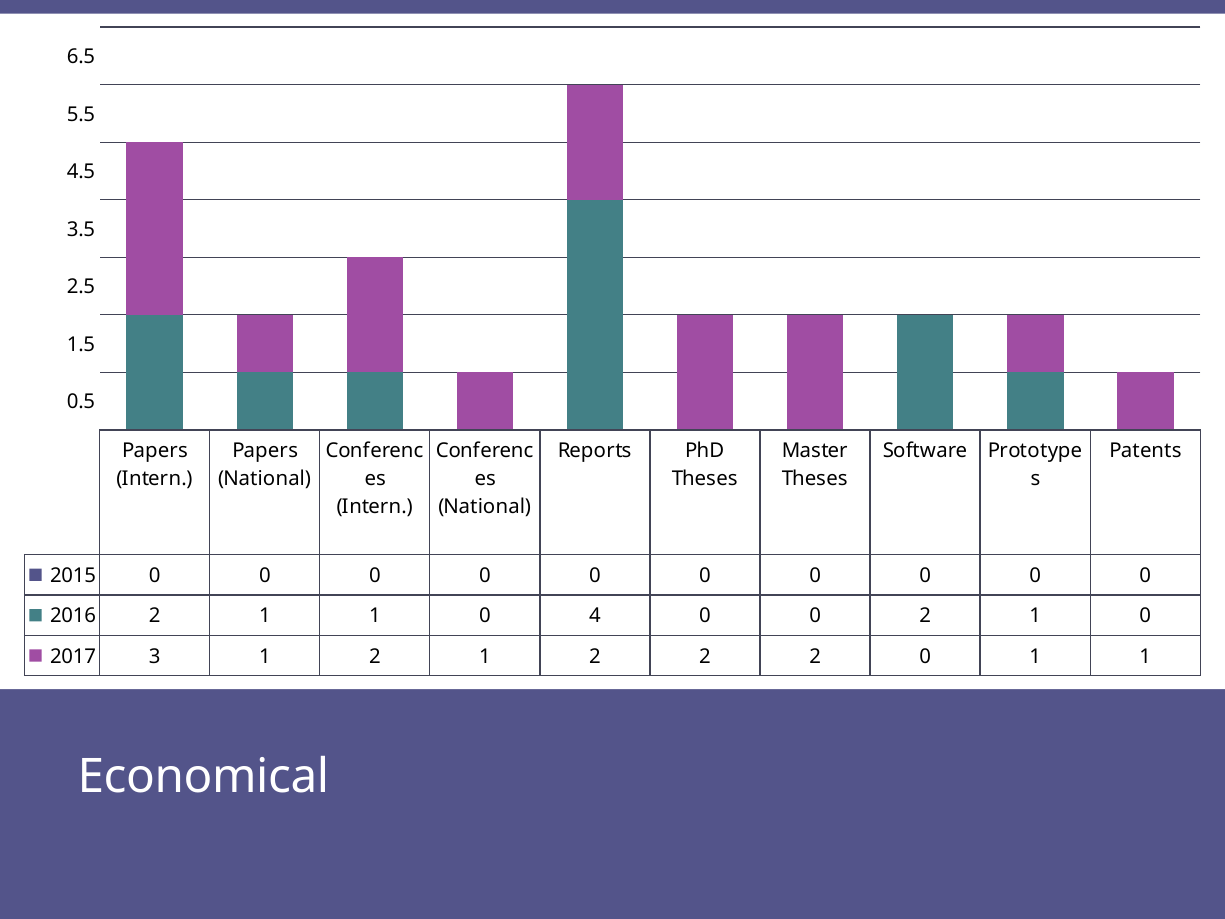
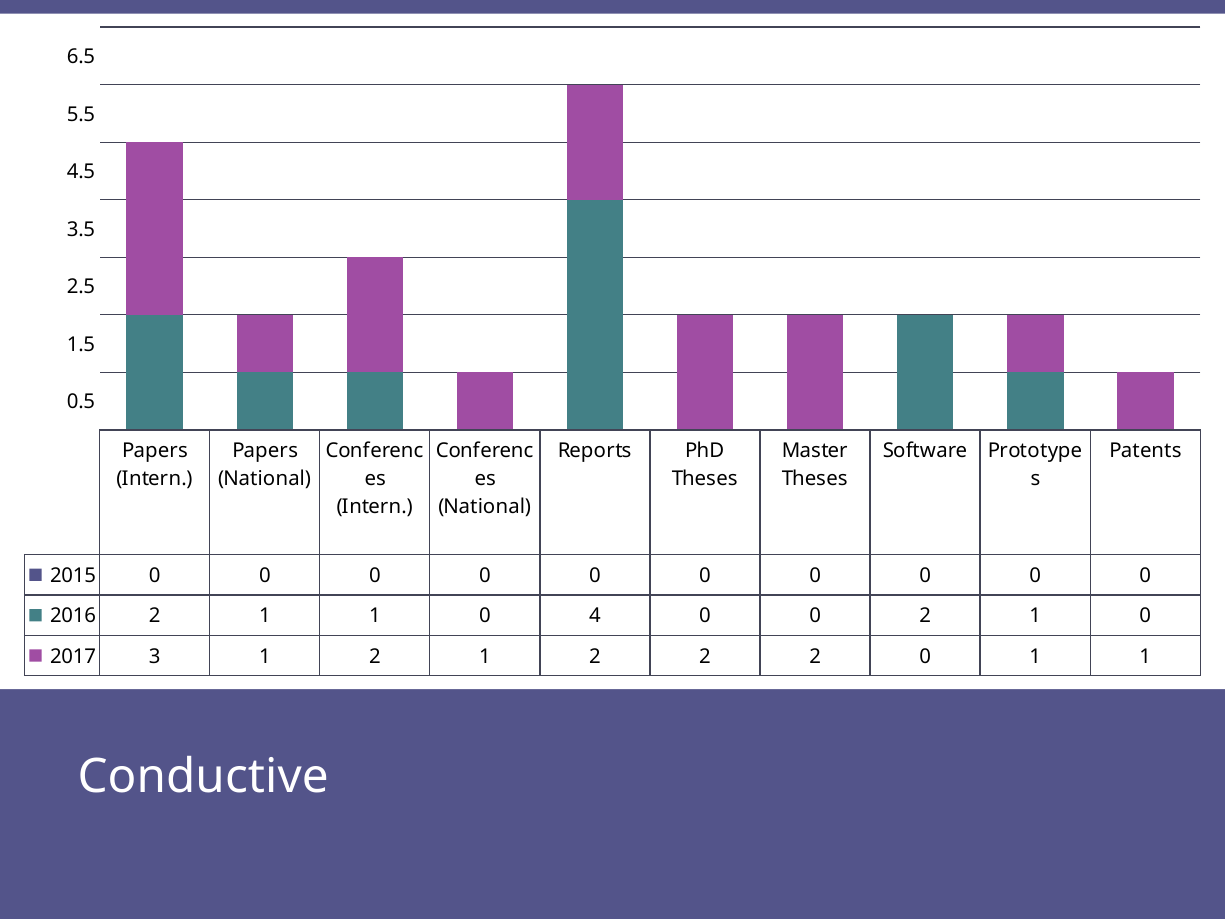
Economical: Economical -> Conductive
